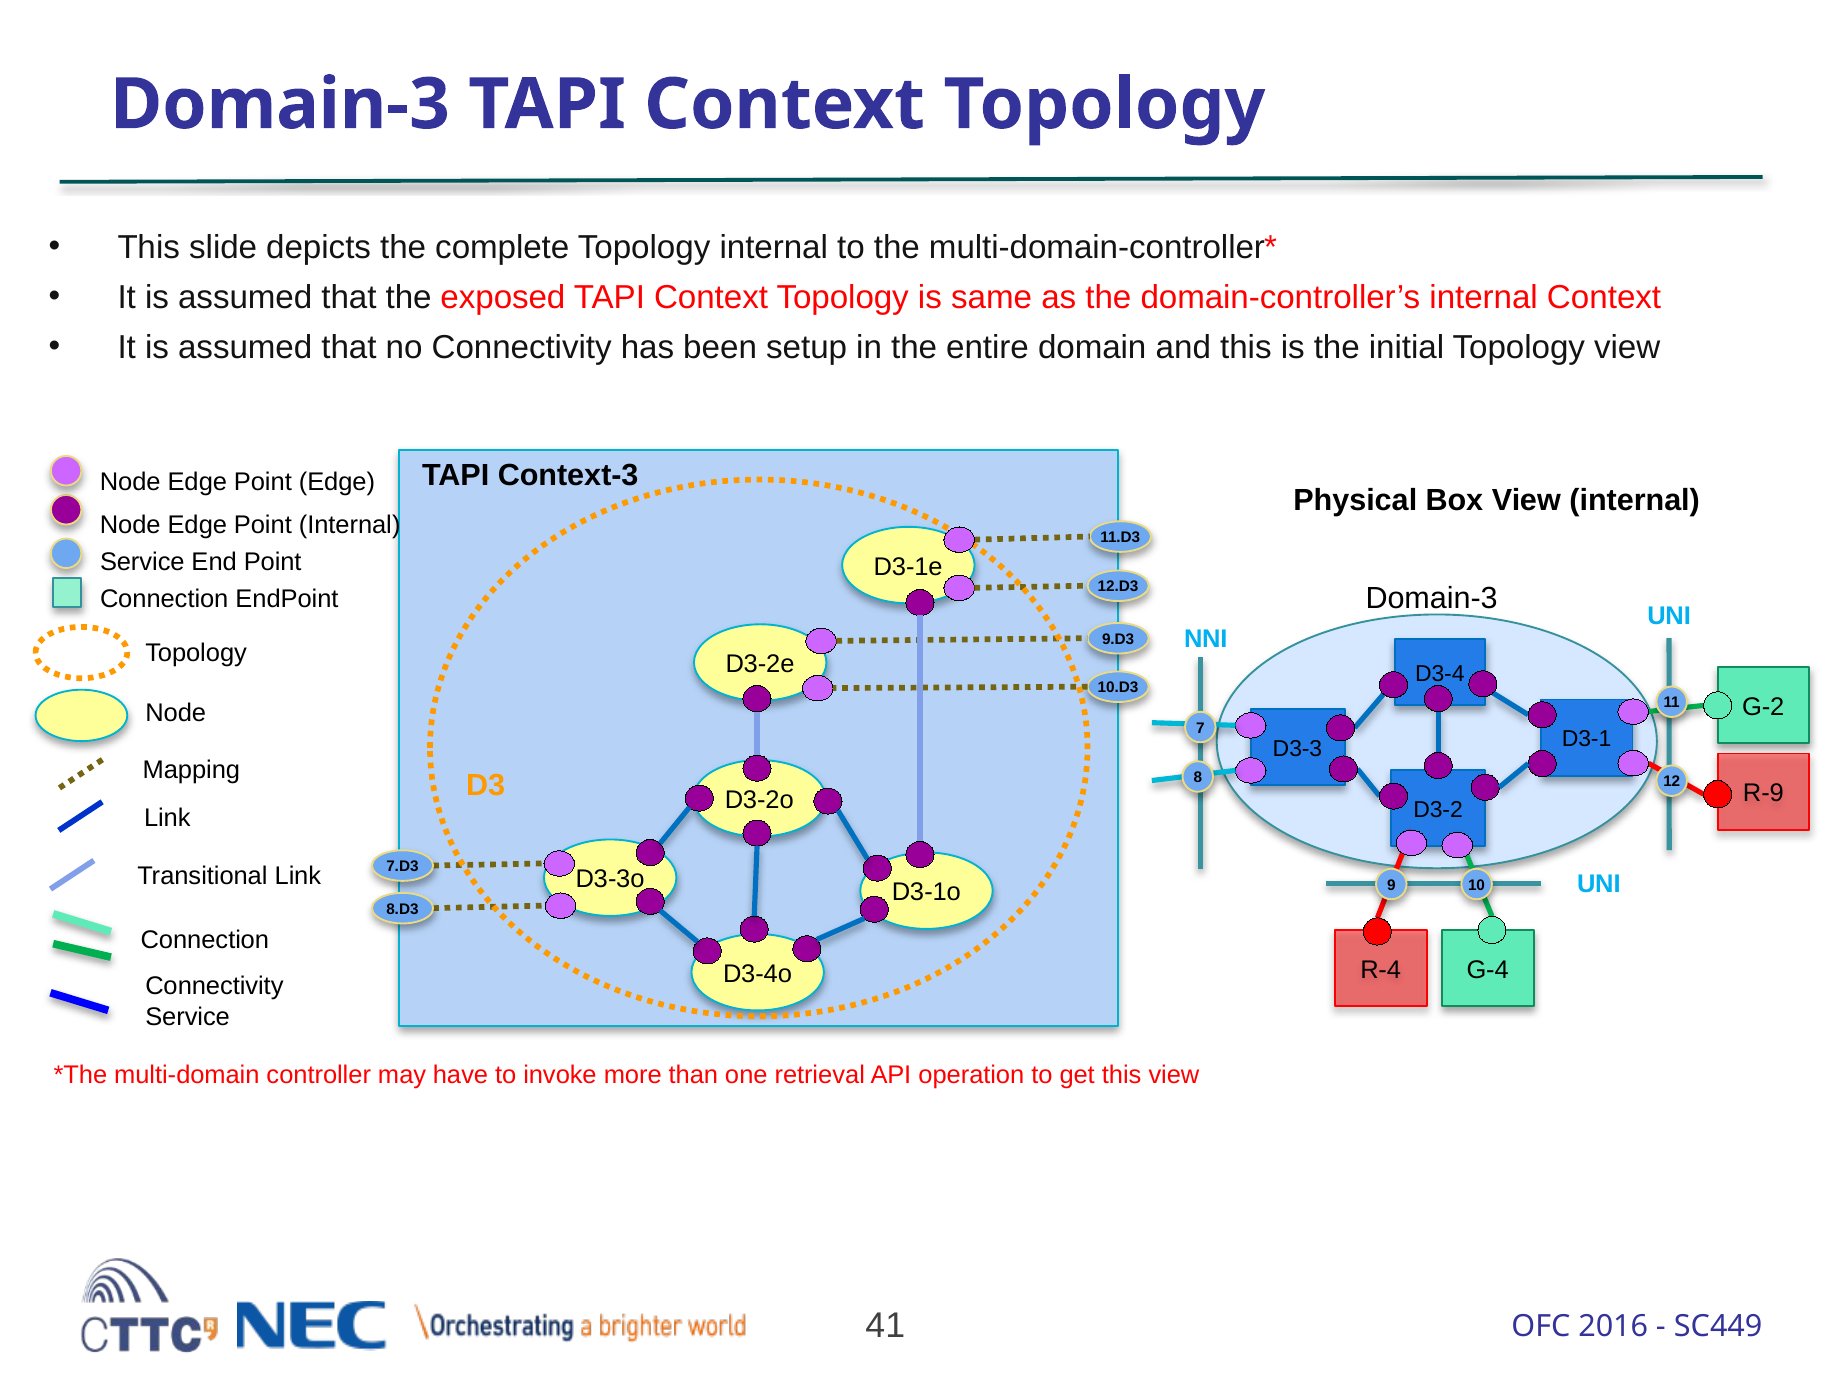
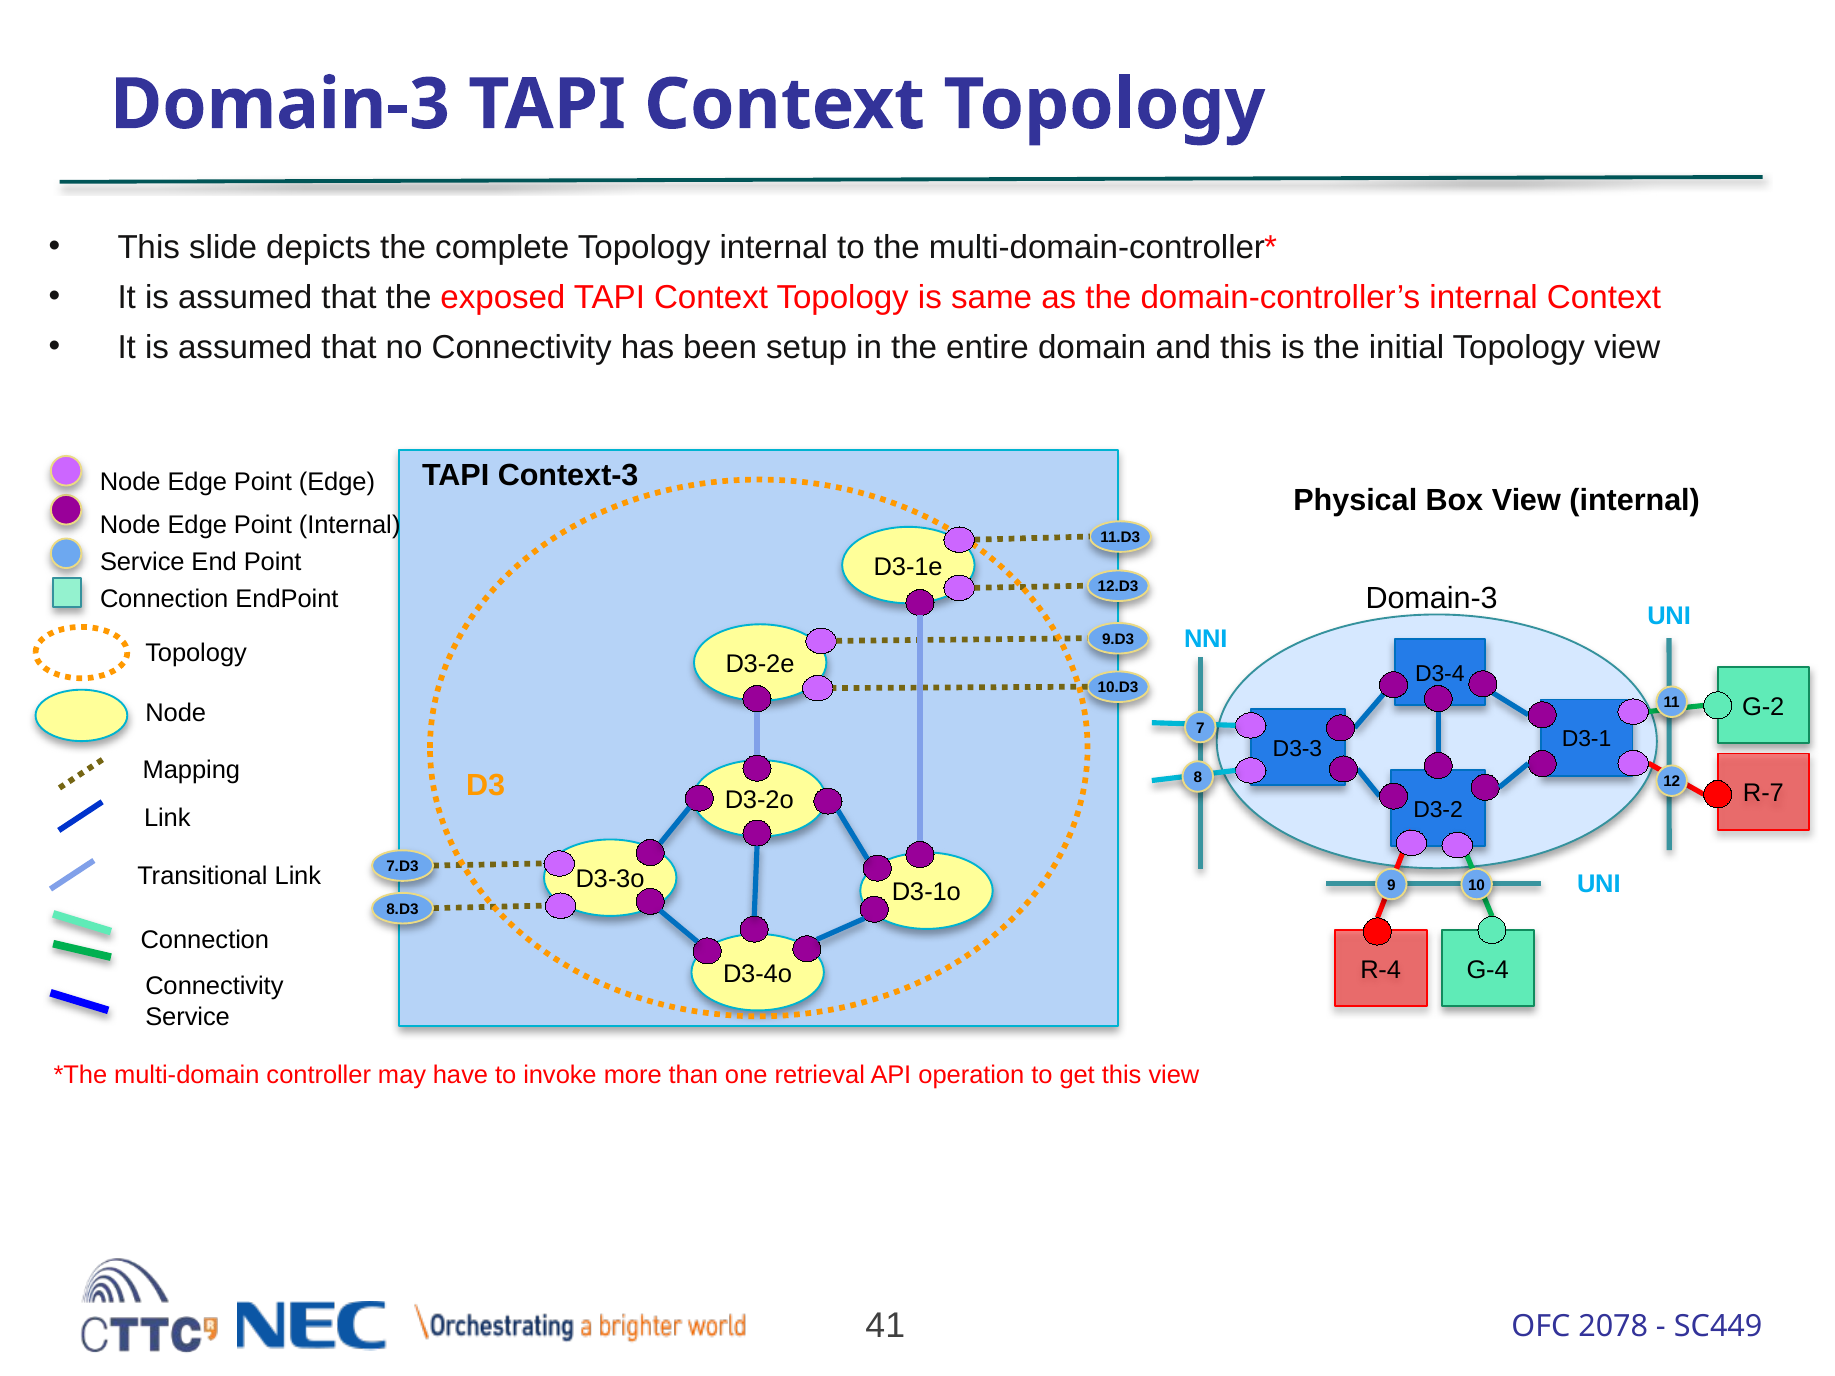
R-9: R-9 -> R-7
2016: 2016 -> 2078
